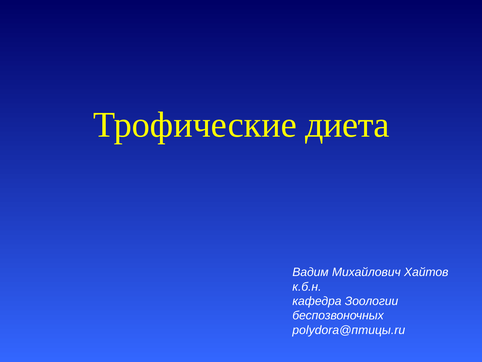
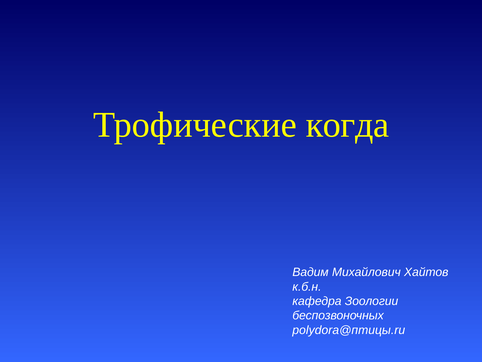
диета: диета -> когда
